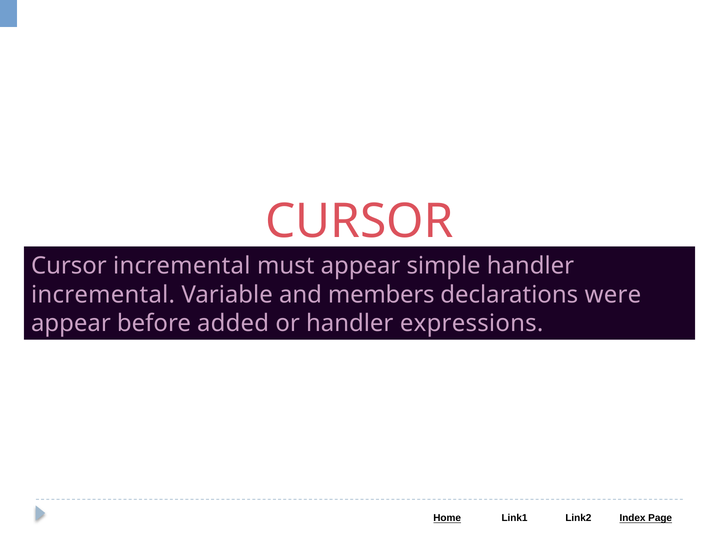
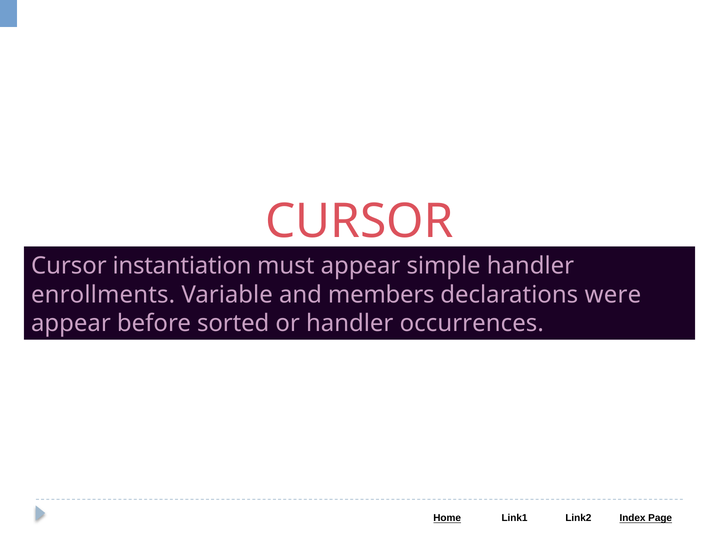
Cursor incremental: incremental -> instantiation
incremental at (103, 295): incremental -> enrollments
added: added -> sorted
expressions: expressions -> occurrences
